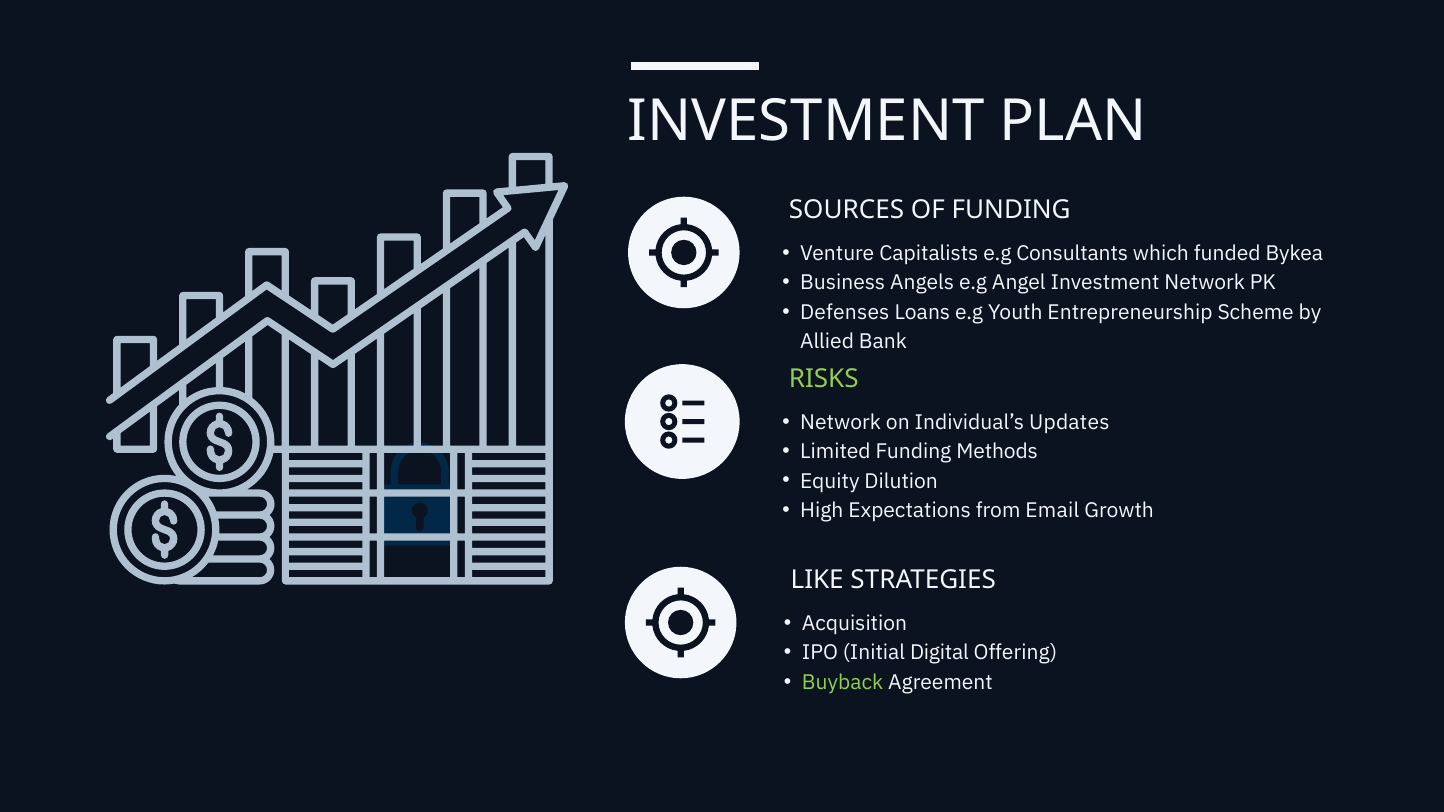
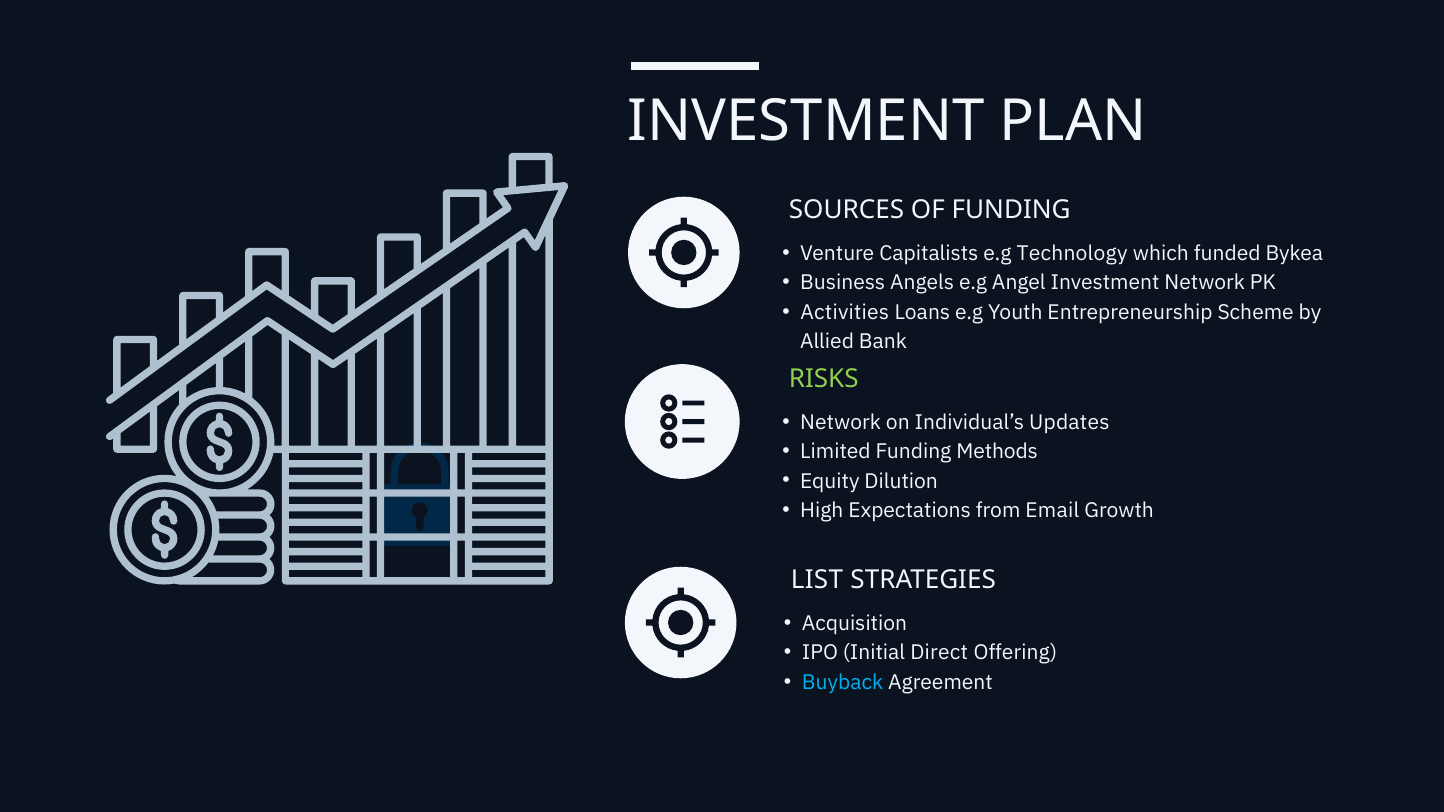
Consultants: Consultants -> Technology
Defenses: Defenses -> Activities
LIKE: LIKE -> LIST
Digital: Digital -> Direct
Buyback colour: light green -> light blue
